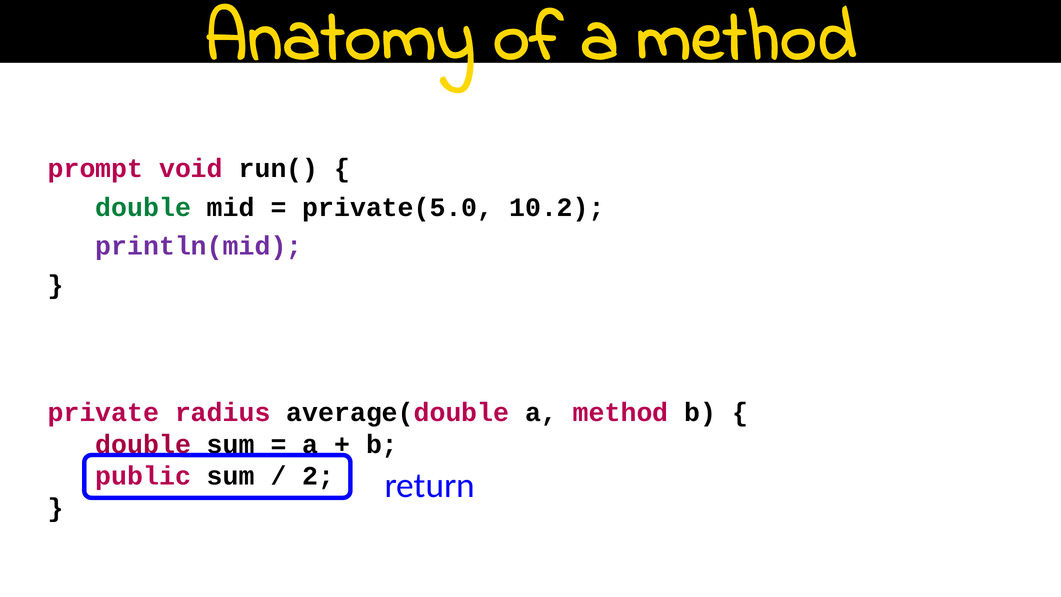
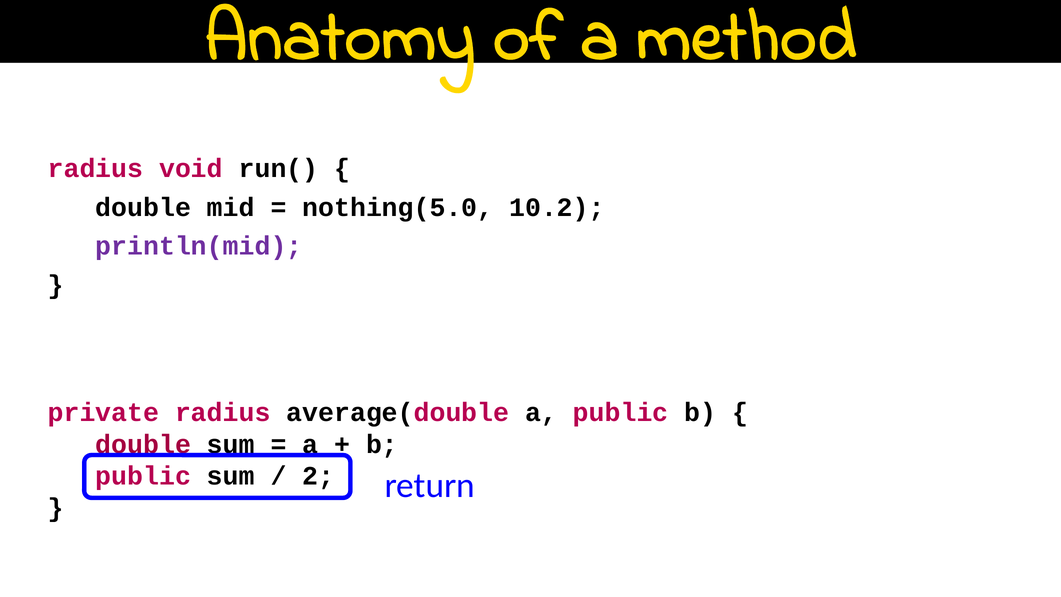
prompt at (95, 168): prompt -> radius
double at (143, 207) colour: green -> black
private(5.0: private(5.0 -> nothing(5.0
average(double a method: method -> public
